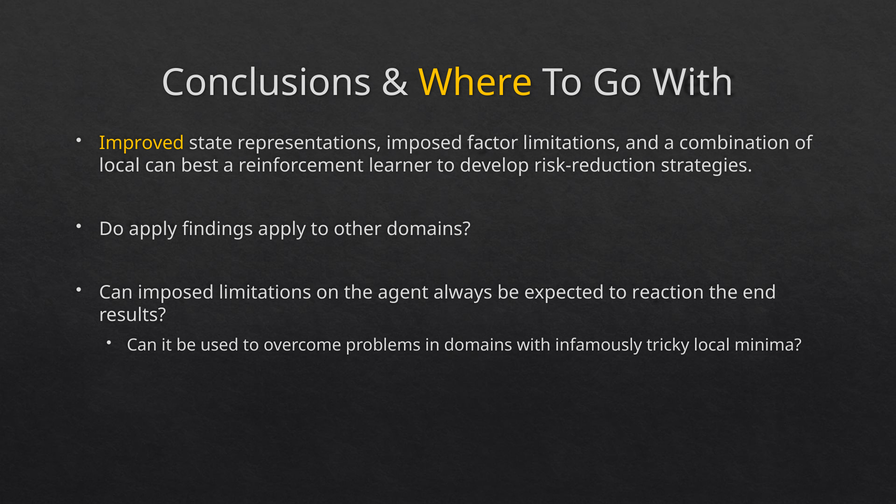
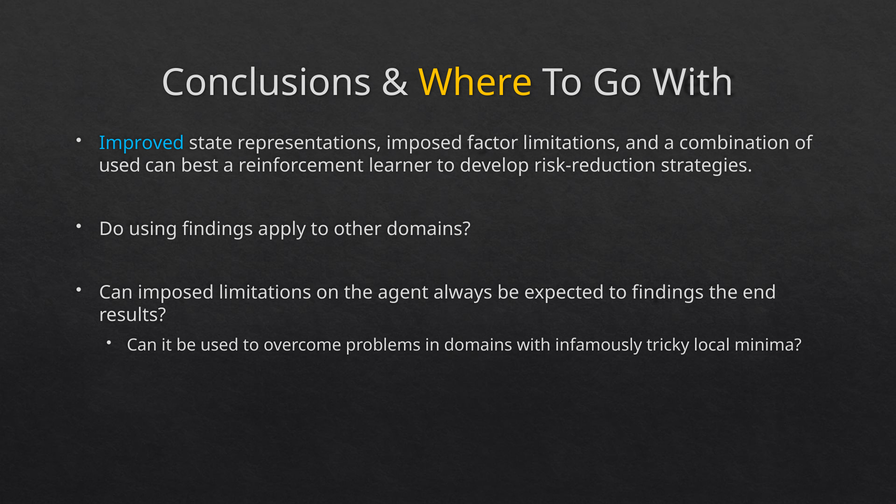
Improved colour: yellow -> light blue
local at (120, 166): local -> used
Do apply: apply -> using
to reaction: reaction -> findings
